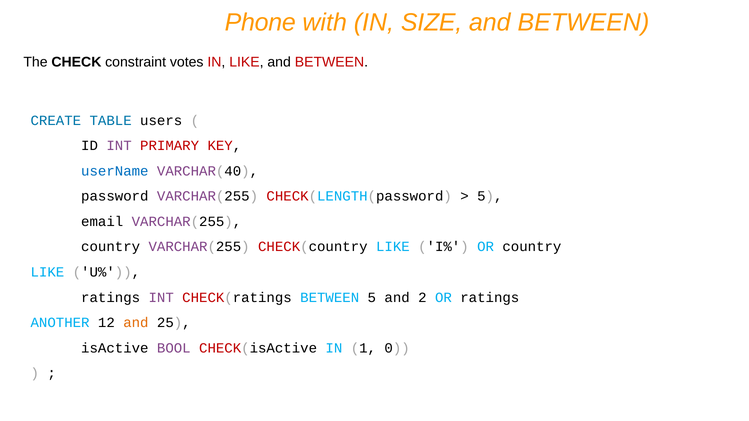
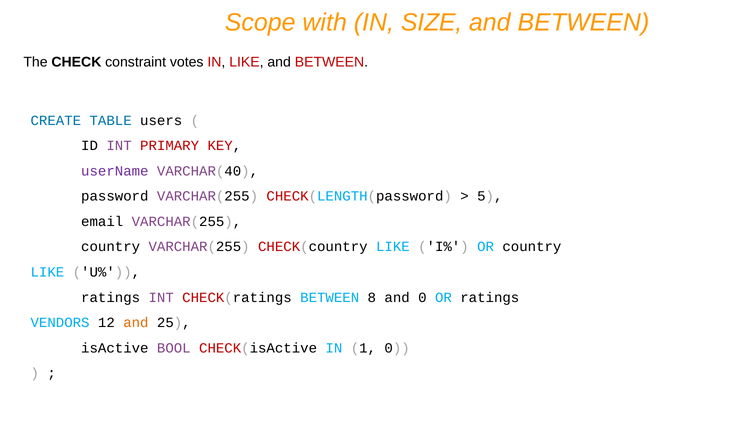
Phone: Phone -> Scope
userName colour: blue -> purple
BETWEEN 5: 5 -> 8
and 2: 2 -> 0
ANOTHER: ANOTHER -> VENDORS
